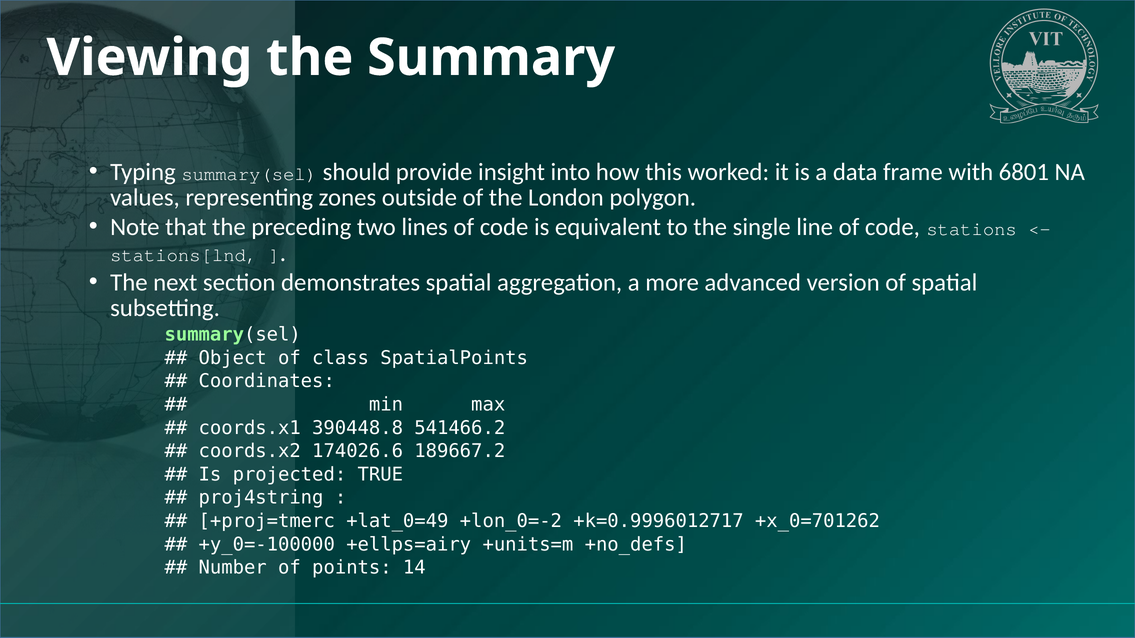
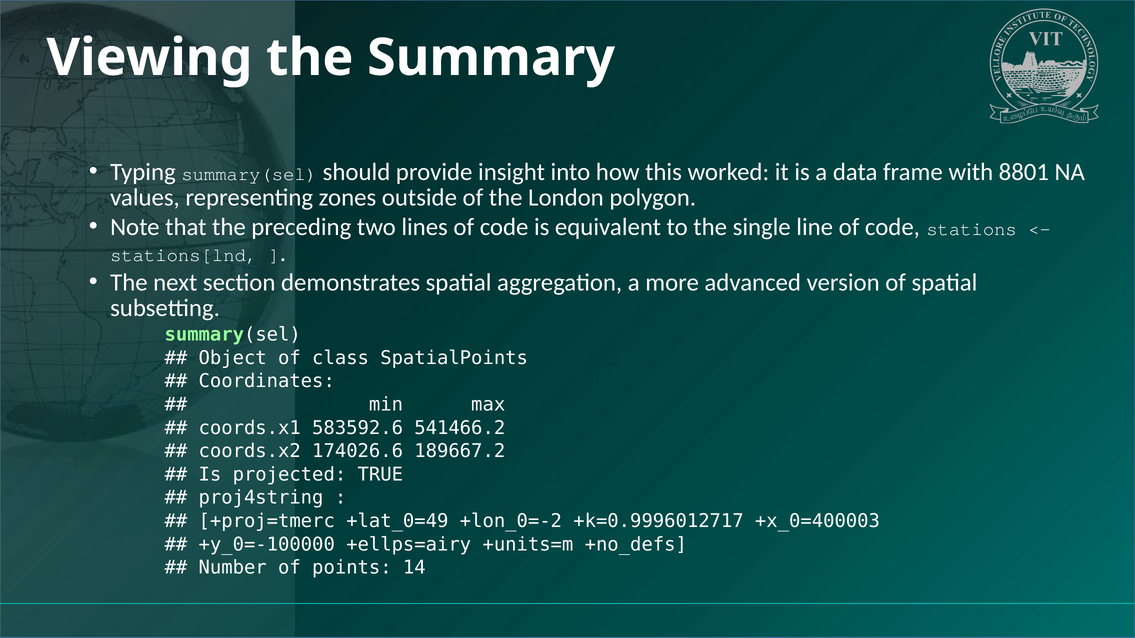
6801: 6801 -> 8801
390448.8: 390448.8 -> 583592.6
+x_0=701262: +x_0=701262 -> +x_0=400003
